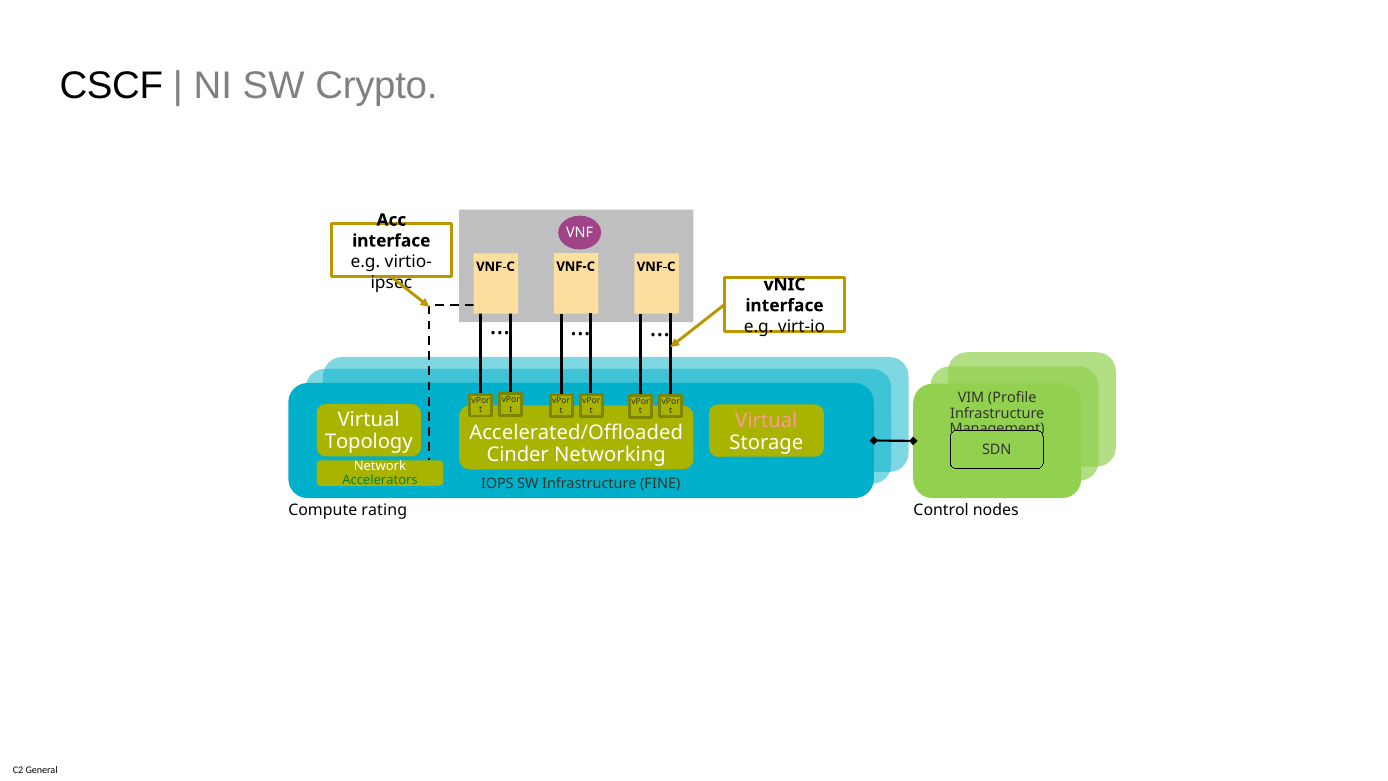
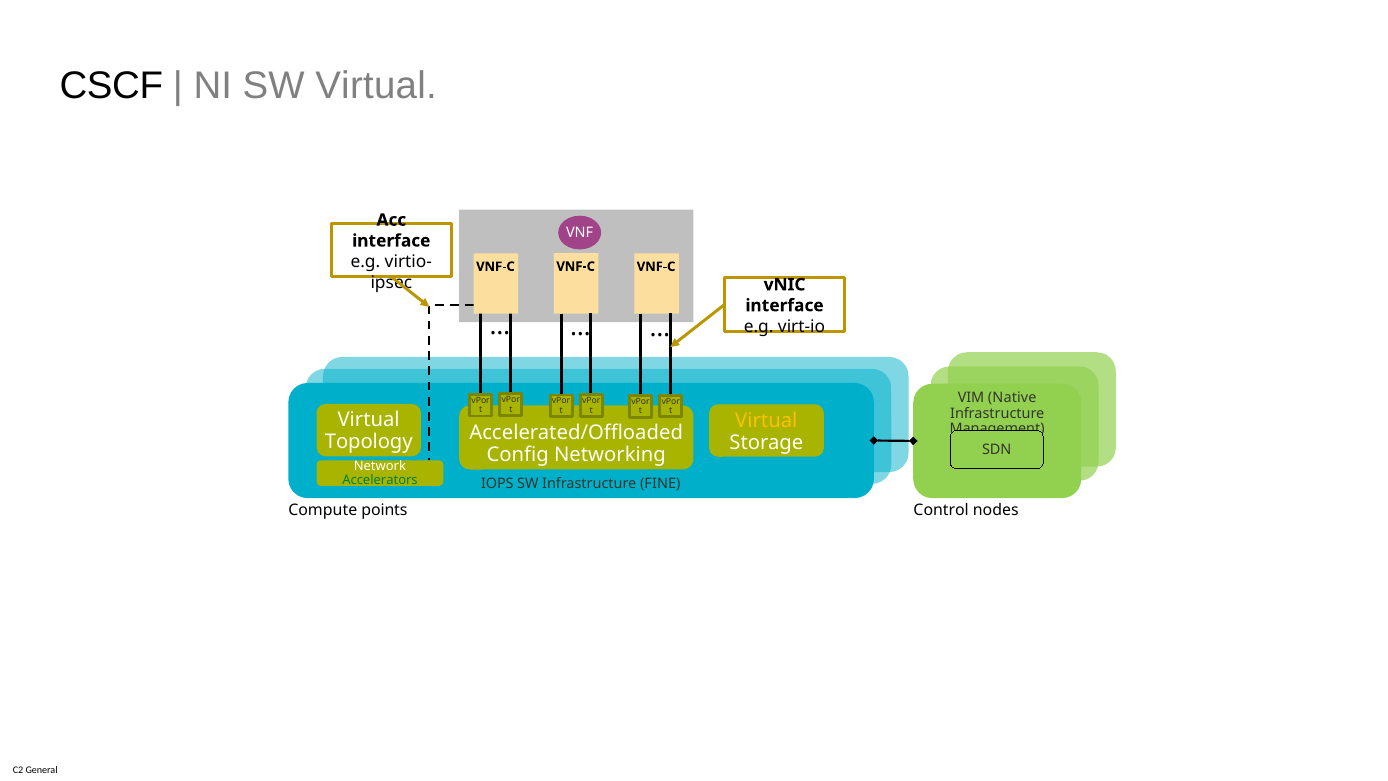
SW Crypto: Crypto -> Virtual
Profile: Profile -> Native
Virtual at (766, 420) colour: pink -> yellow
Cinder: Cinder -> Config
rating: rating -> points
